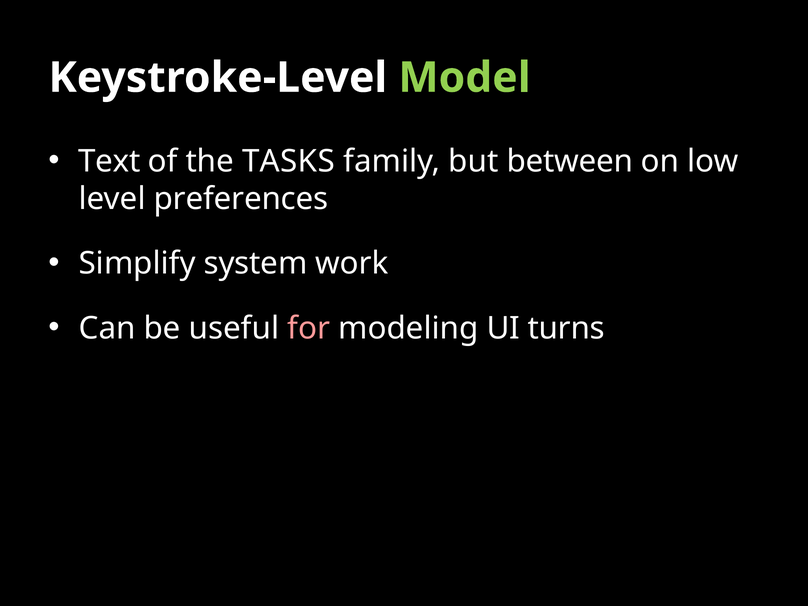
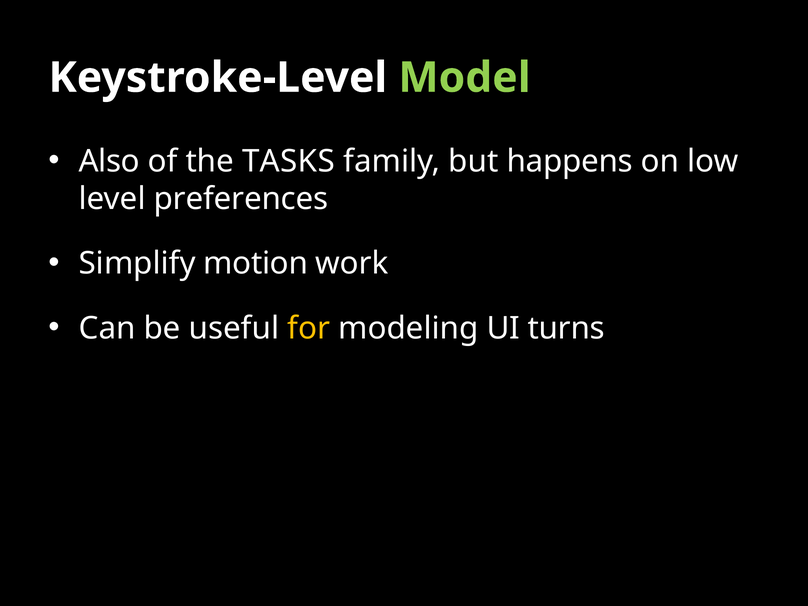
Text: Text -> Also
between: between -> happens
system: system -> motion
for colour: pink -> yellow
